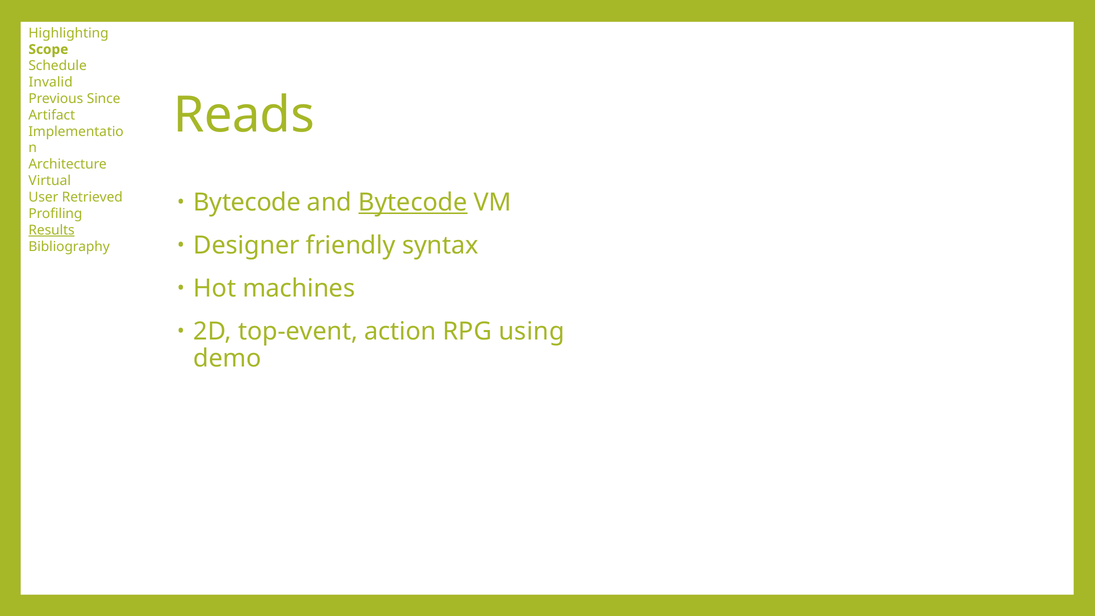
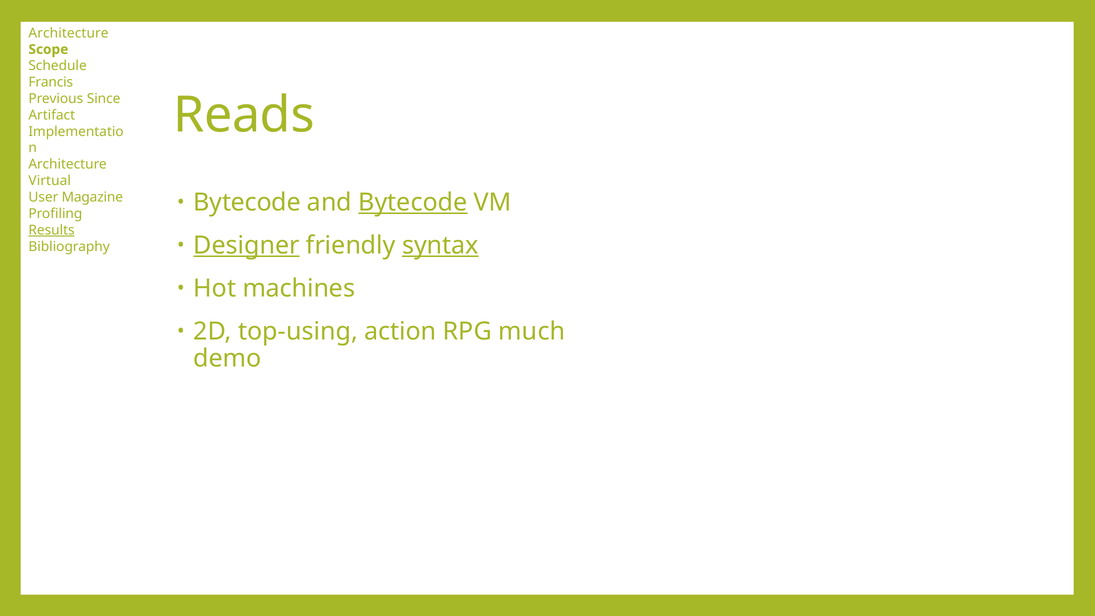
Highlighting at (69, 33): Highlighting -> Architecture
Invalid: Invalid -> Francis
Retrieved: Retrieved -> Magazine
Designer underline: none -> present
syntax underline: none -> present
top-event: top-event -> top-using
using: using -> much
